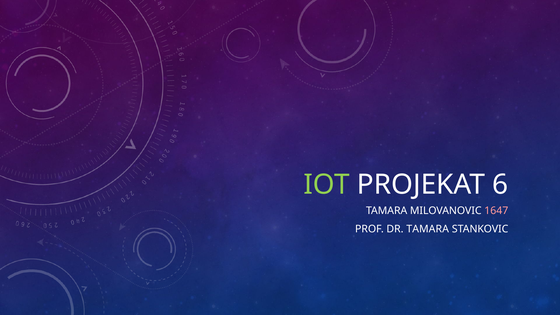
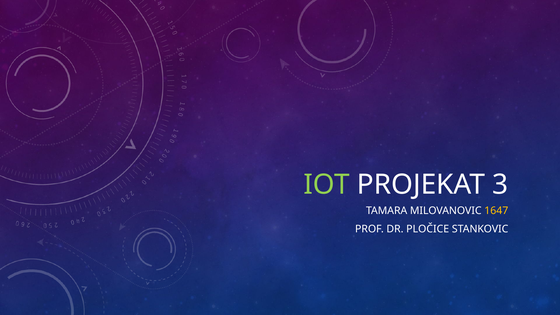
6: 6 -> 3
1647 colour: pink -> yellow
DR TAMARA: TAMARA -> PLOČICE
